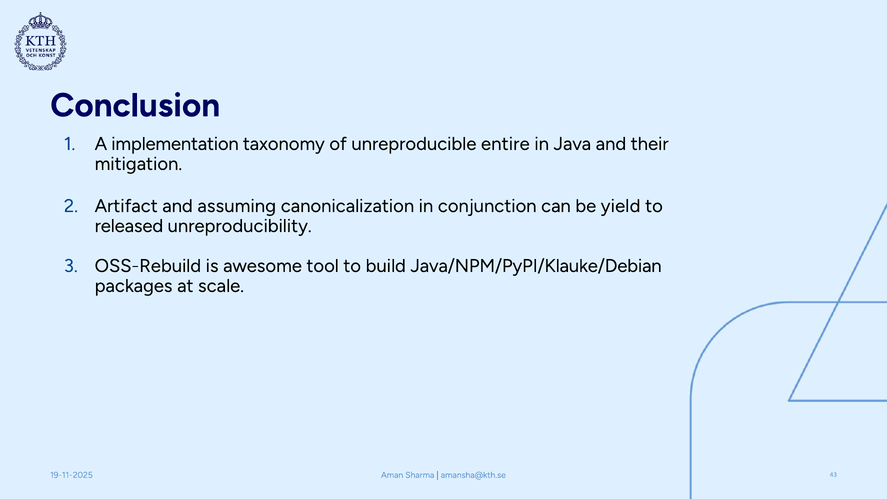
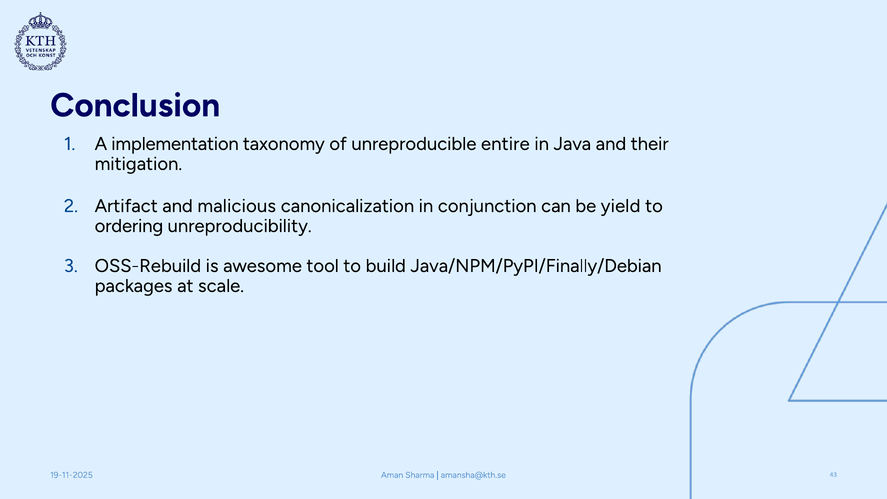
assuming: assuming -> malicious
released: released -> ordering
Java/NPM/PyPI/Klauke/Debian: Java/NPM/PyPI/Klauke/Debian -> Java/NPM/PyPI/Finally/Debian
